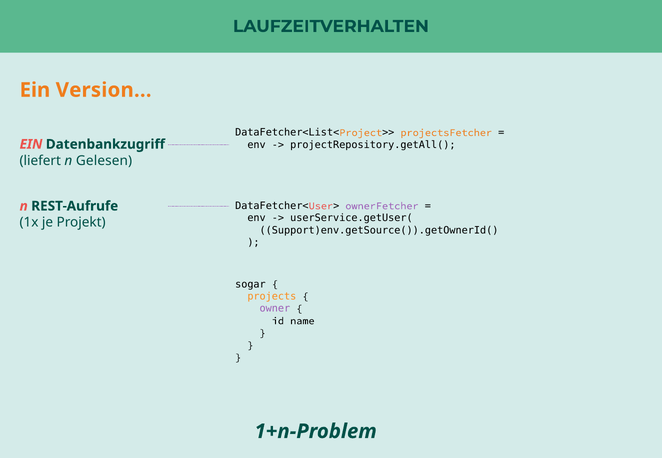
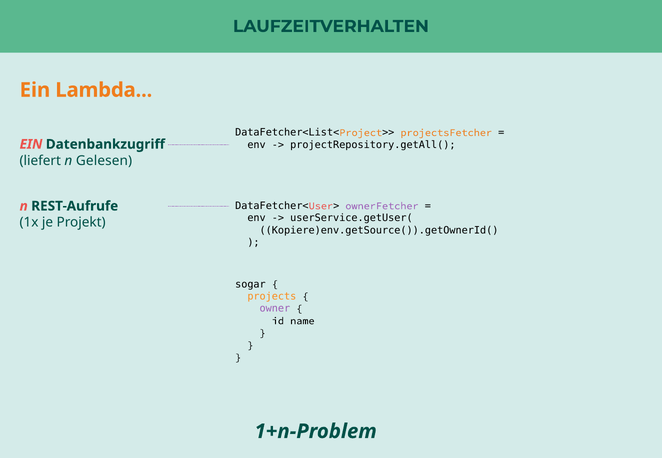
Version: Version -> Lambda
Support)env.getSource()).getOwnerId(: Support)env.getSource()).getOwnerId( -> Kopiere)env.getSource()).getOwnerId(
